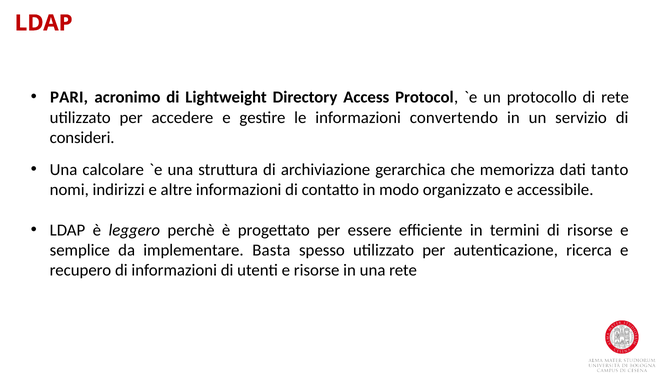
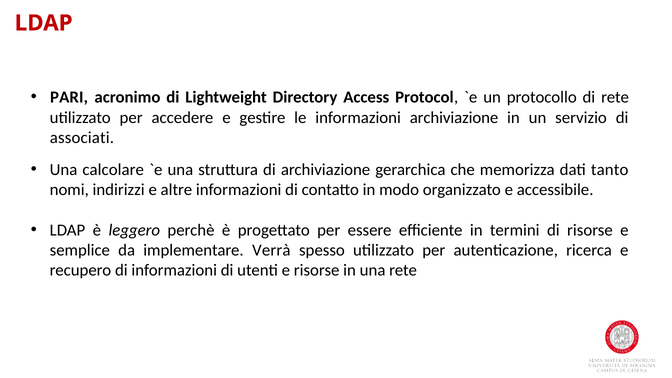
informazioni convertendo: convertendo -> archiviazione
consideri: consideri -> associati
Basta: Basta -> Verrà
